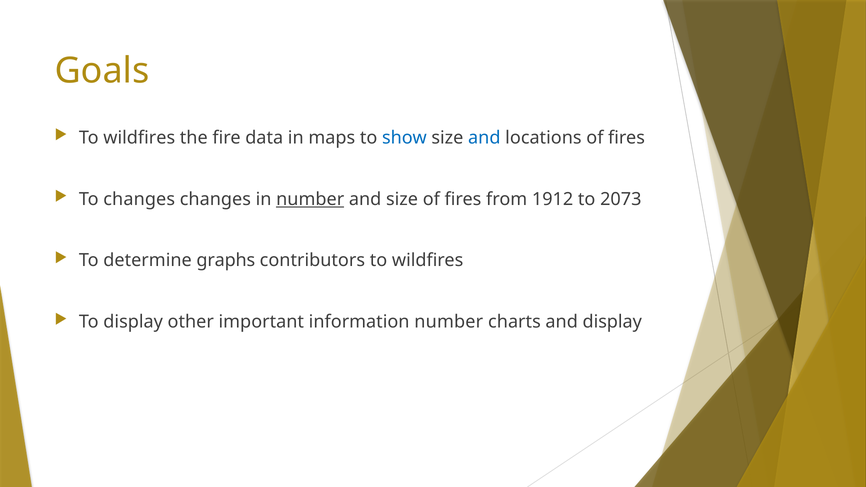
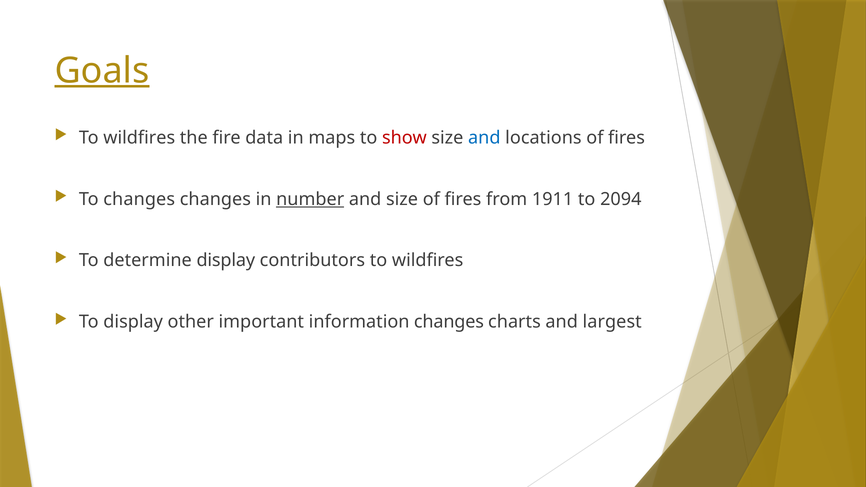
Goals underline: none -> present
show colour: blue -> red
1912: 1912 -> 1911
2073: 2073 -> 2094
determine graphs: graphs -> display
information number: number -> changes
and display: display -> largest
